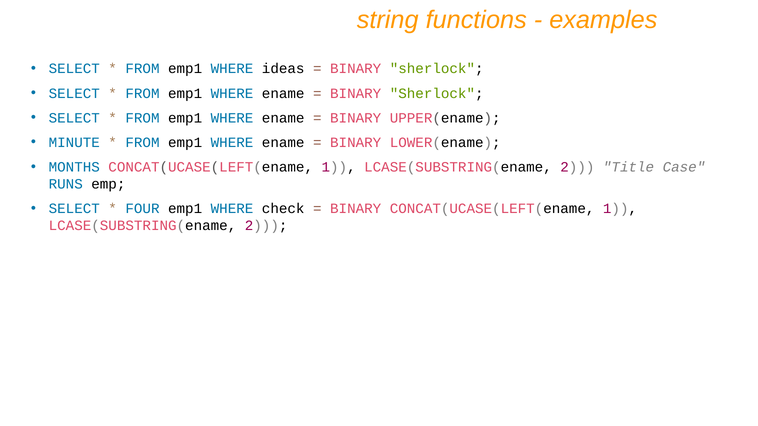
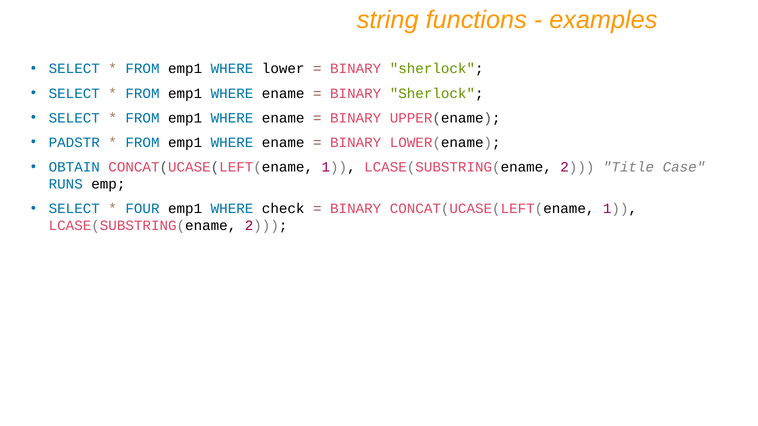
ideas: ideas -> lower
MINUTE: MINUTE -> PADSTR
MONTHS: MONTHS -> OBTAIN
